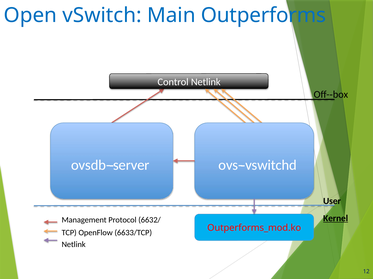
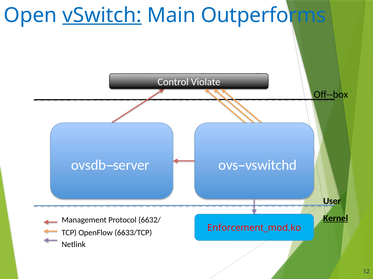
vSwitch underline: none -> present
Control Netlink: Netlink -> Violate
Outperforms_mod.ko: Outperforms_mod.ko -> Enforcement_mod.ko
